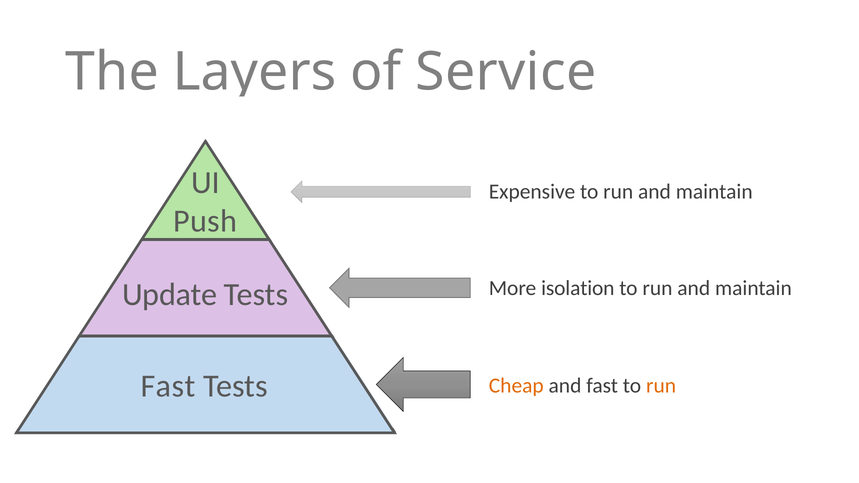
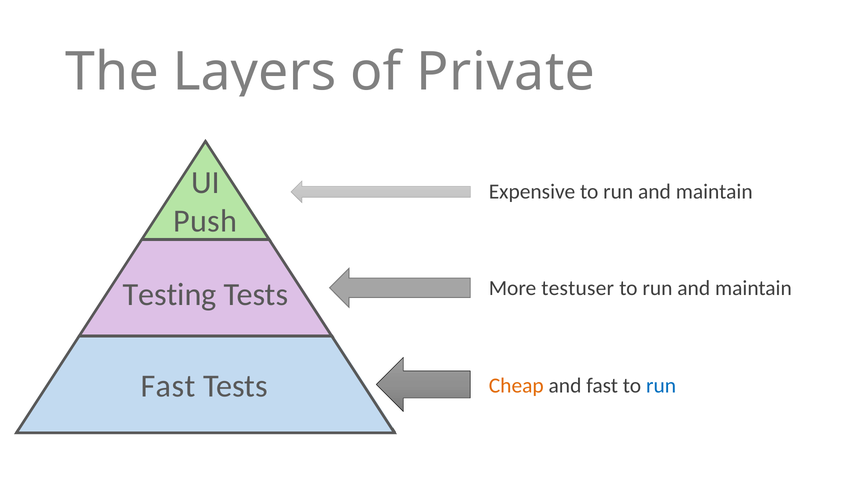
Service: Service -> Private
isolation: isolation -> testuser
Update: Update -> Testing
run at (661, 386) colour: orange -> blue
